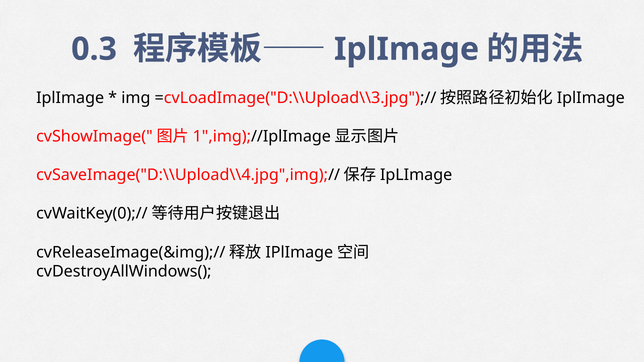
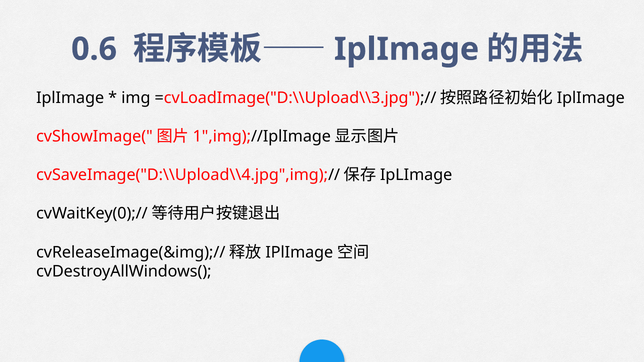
0.3: 0.3 -> 0.6
